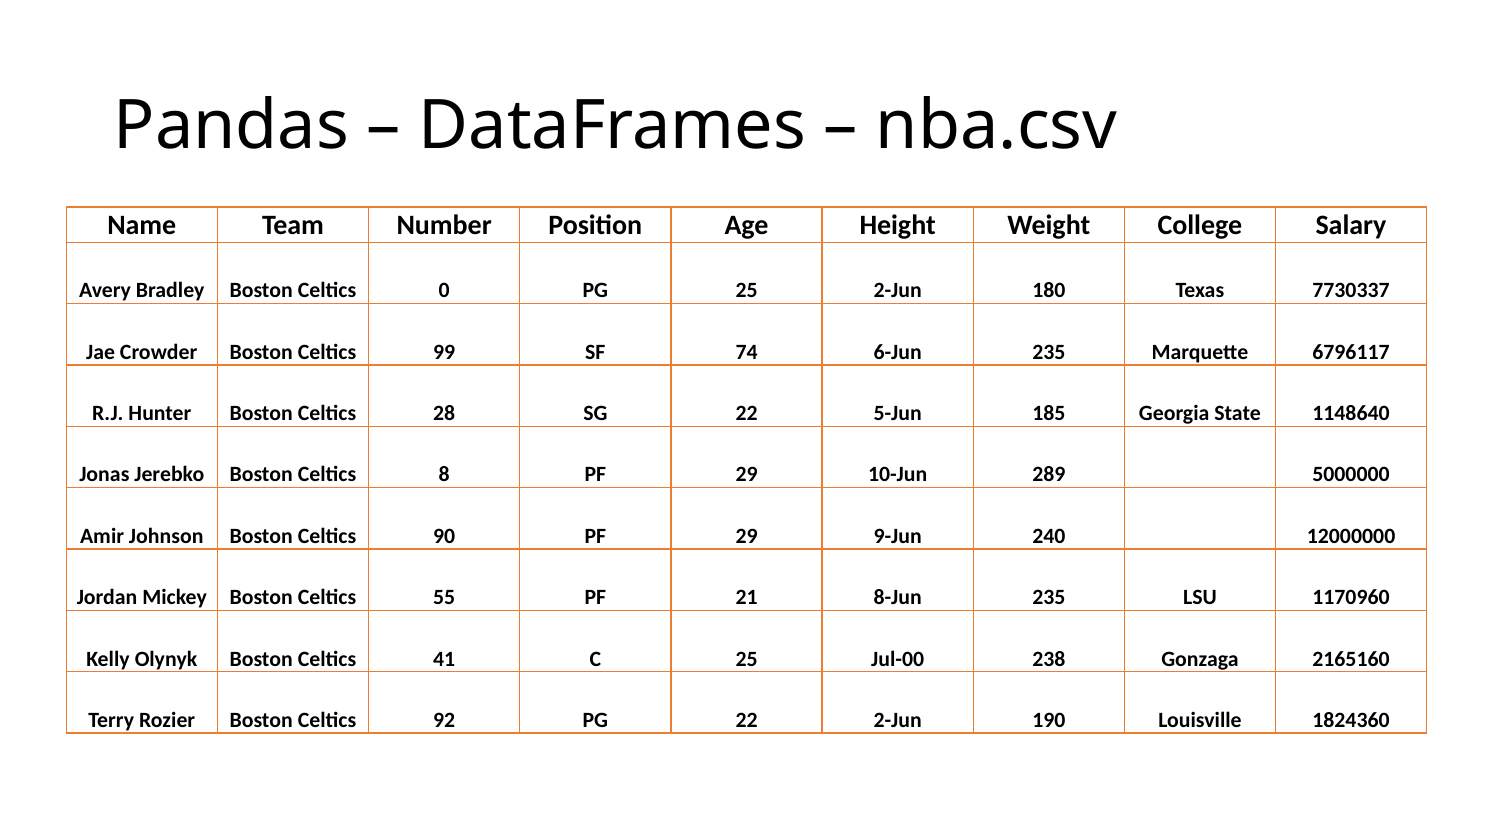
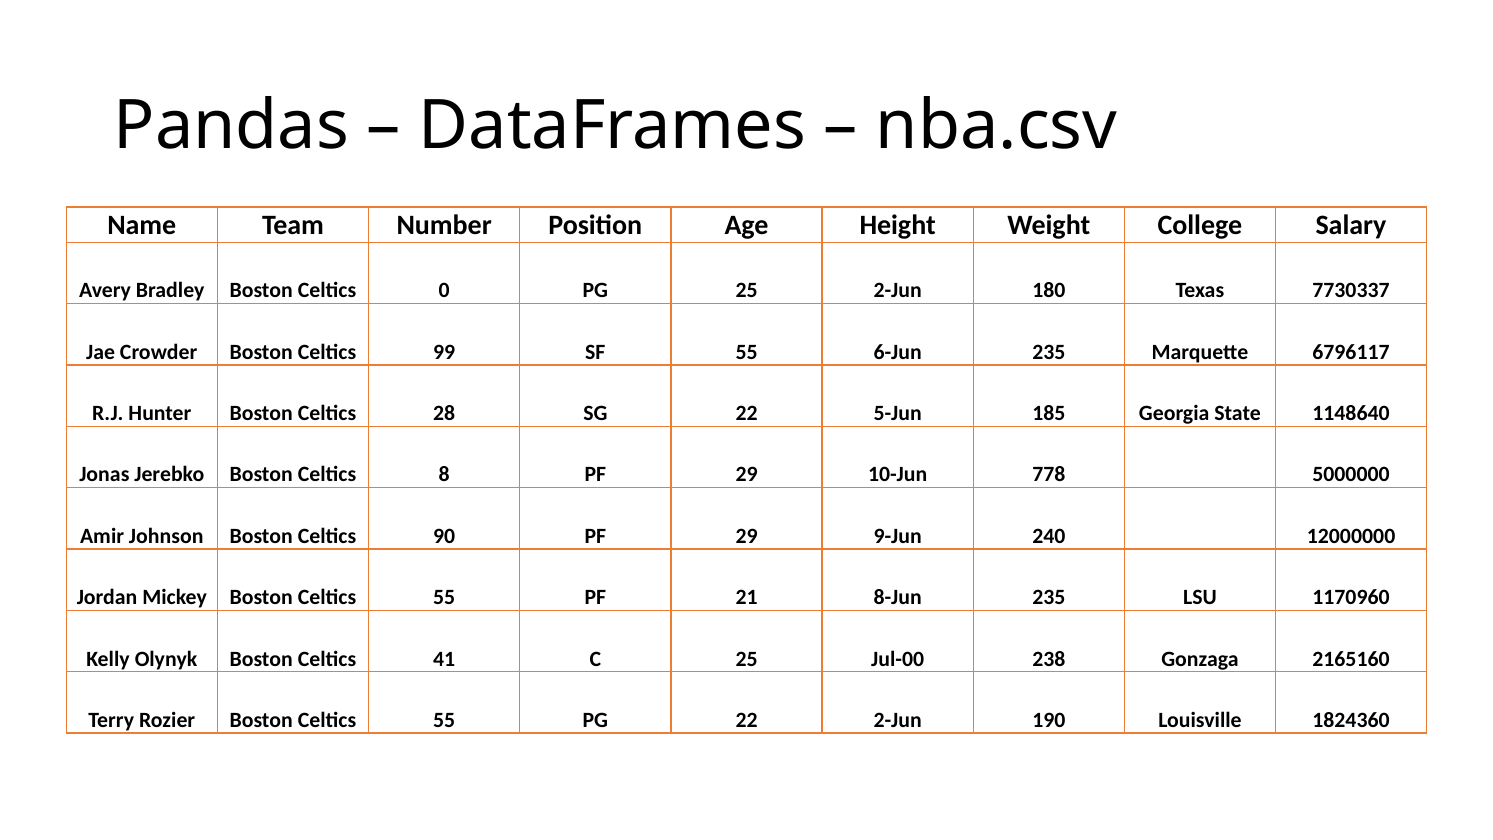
SF 74: 74 -> 55
289: 289 -> 778
Rozier Boston Celtics 92: 92 -> 55
